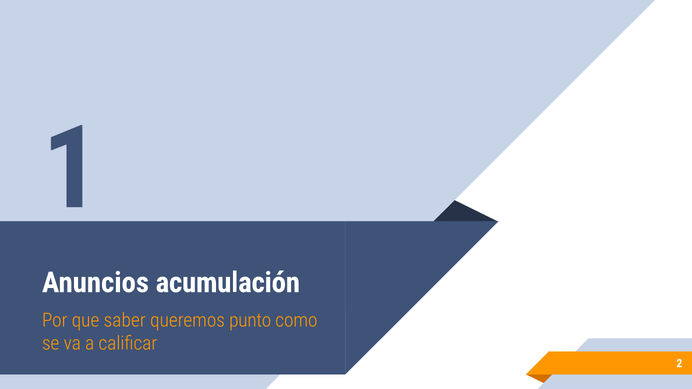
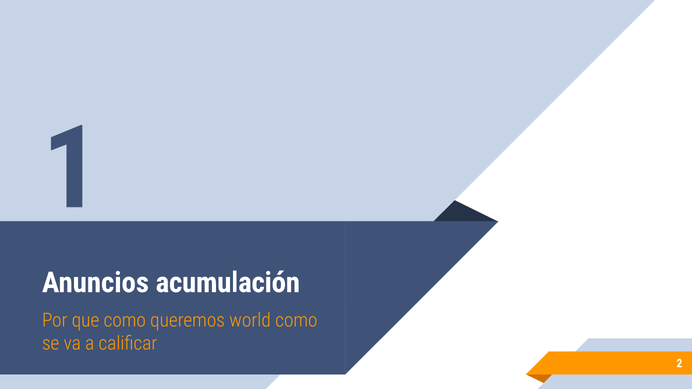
que saber: saber -> como
punto: punto -> world
